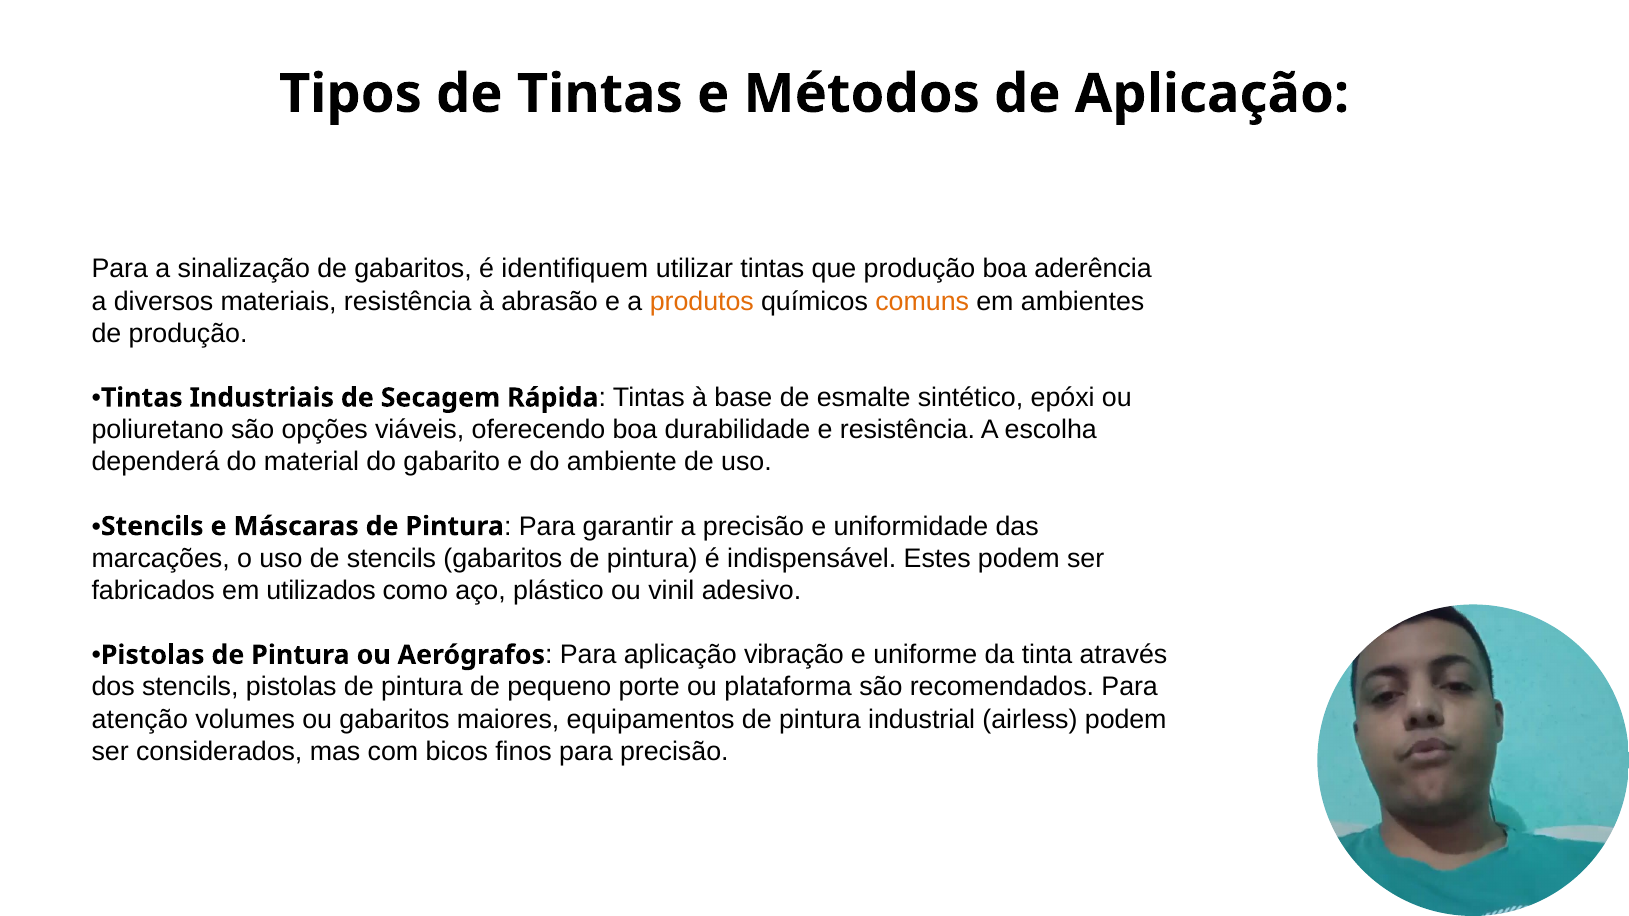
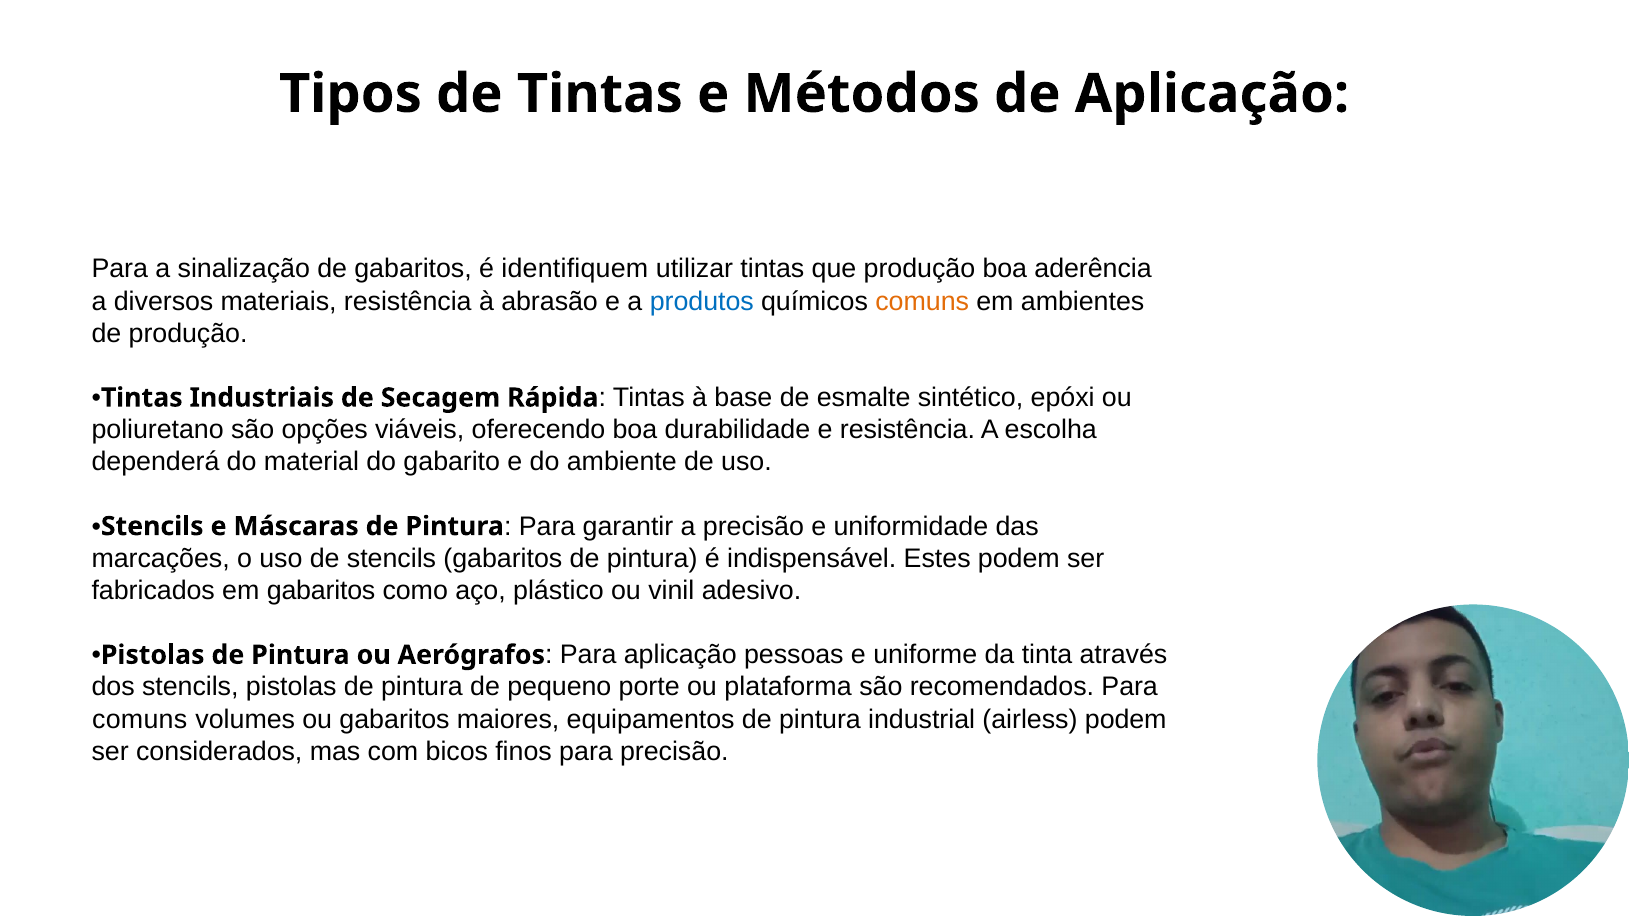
produtos colour: orange -> blue
em utilizados: utilizados -> gabaritos
vibração: vibração -> pessoas
atenção at (140, 719): atenção -> comuns
